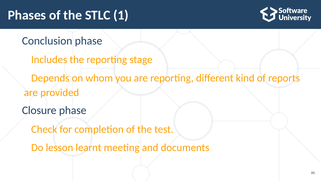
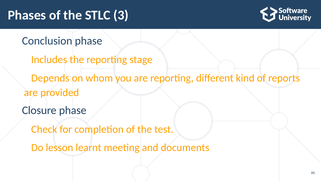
1: 1 -> 3
